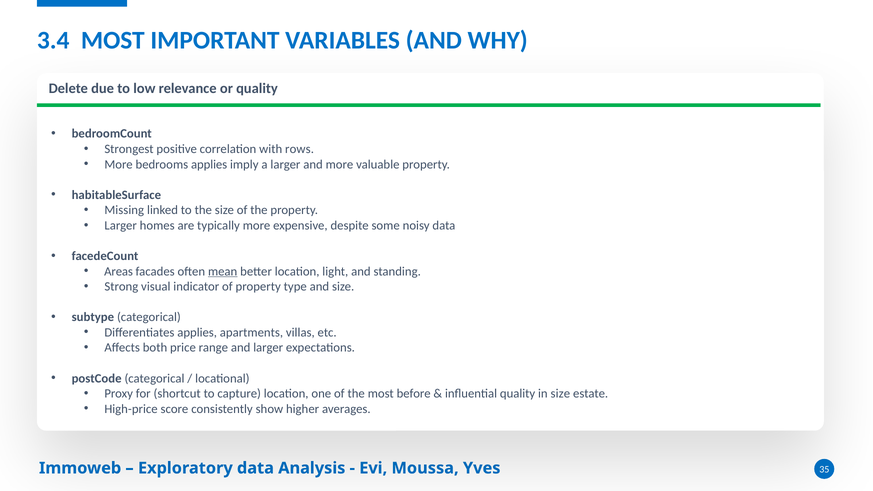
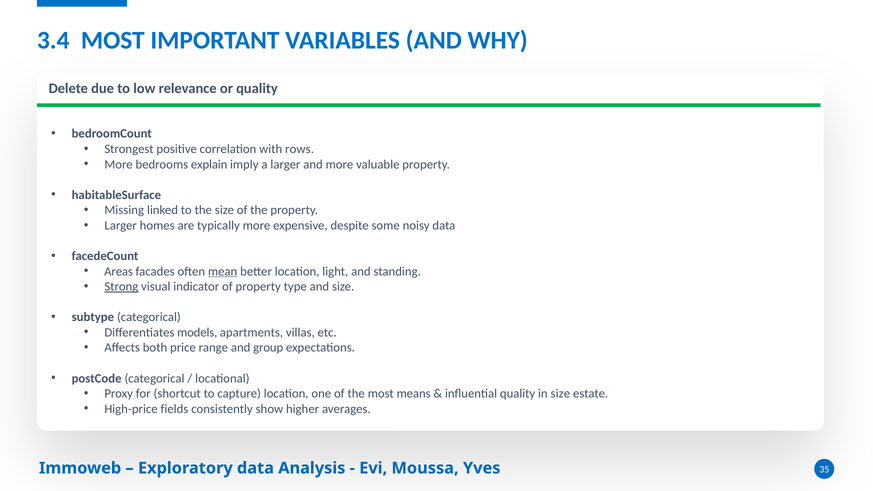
bedrooms applies: applies -> explain
Strong underline: none -> present
Differentiates applies: applies -> models
and larger: larger -> group
before: before -> means
score: score -> fields
